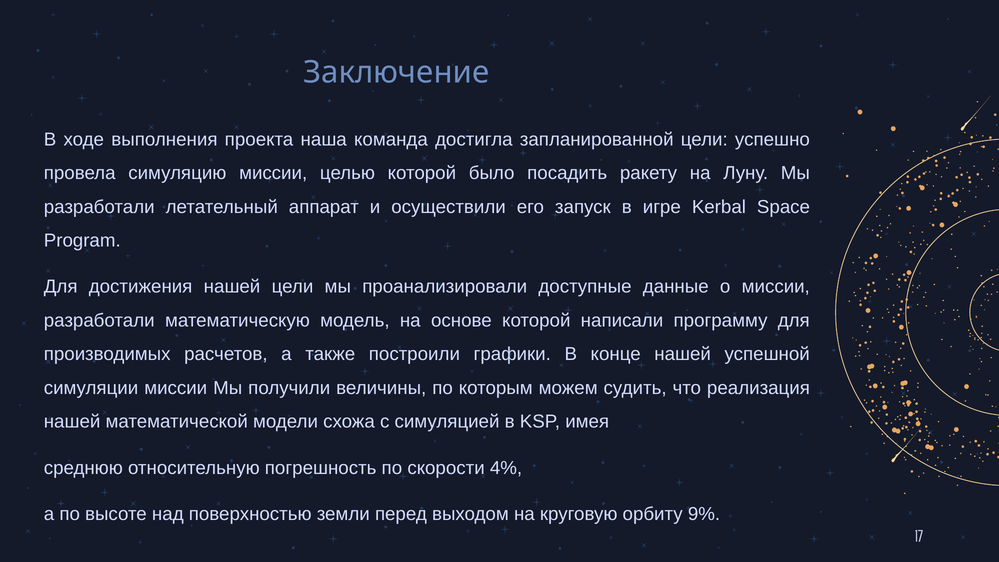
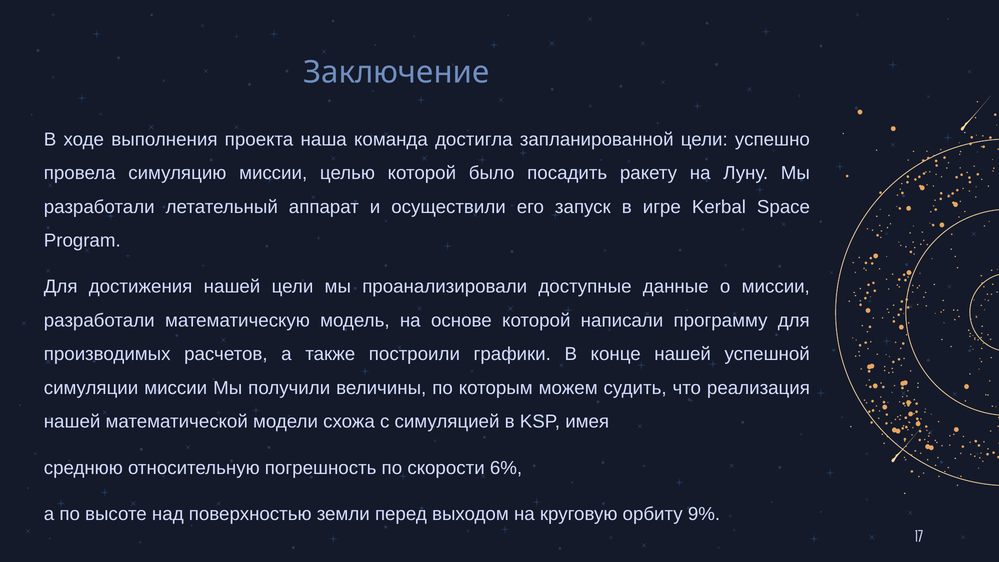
4%: 4% -> 6%
